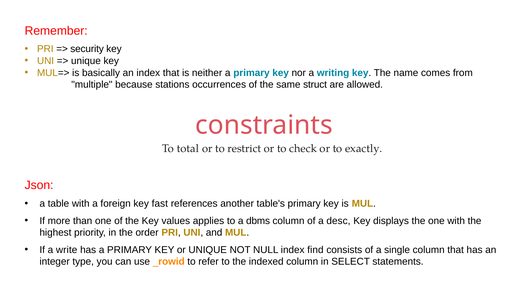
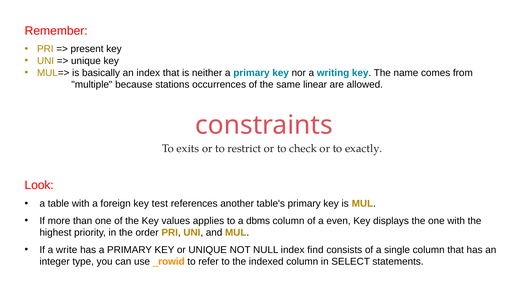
security: security -> present
struct: struct -> linear
total: total -> exits
Json: Json -> Look
fast: fast -> test
desc: desc -> even
